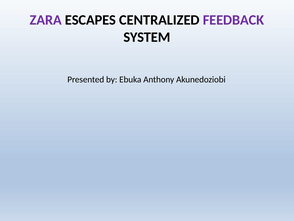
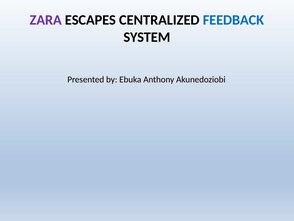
FEEDBACK colour: purple -> blue
